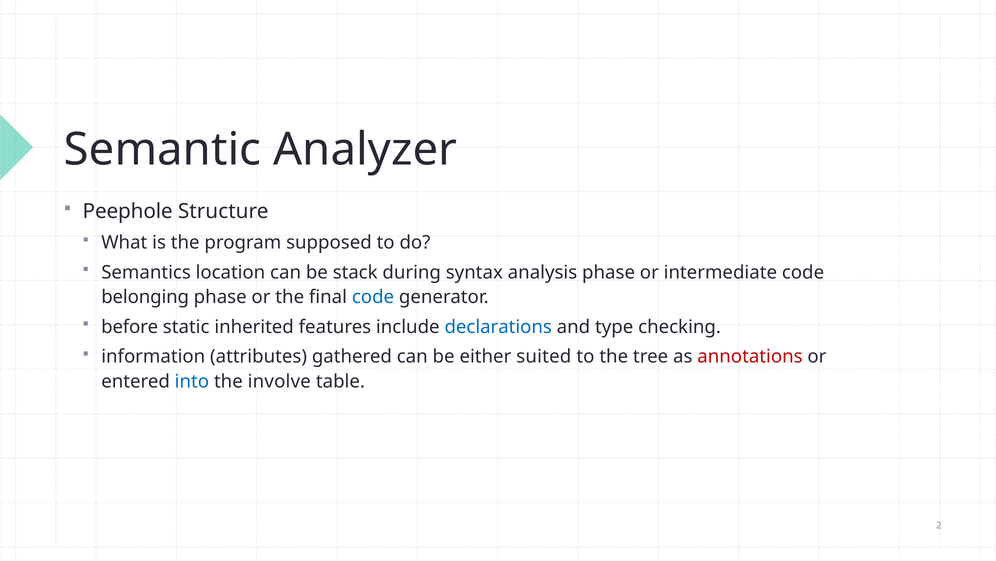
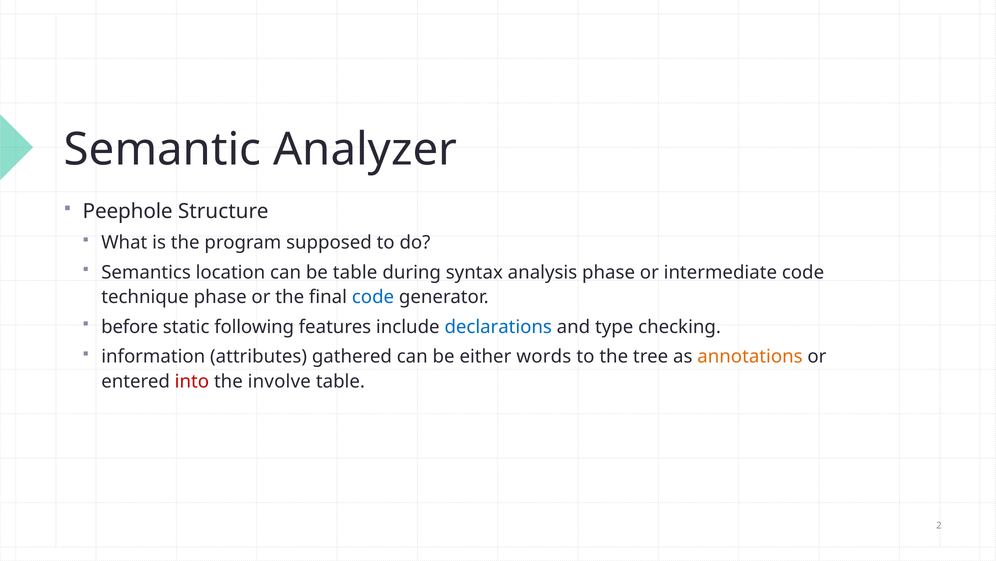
be stack: stack -> table
belonging: belonging -> technique
inherited: inherited -> following
suited: suited -> words
annotations colour: red -> orange
into colour: blue -> red
